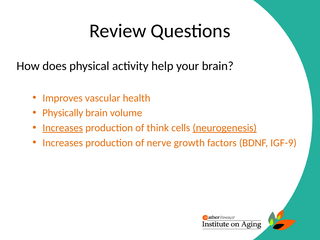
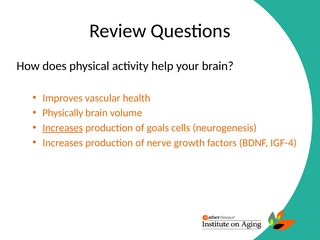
think: think -> goals
neurogenesis underline: present -> none
IGF-9: IGF-9 -> IGF-4
